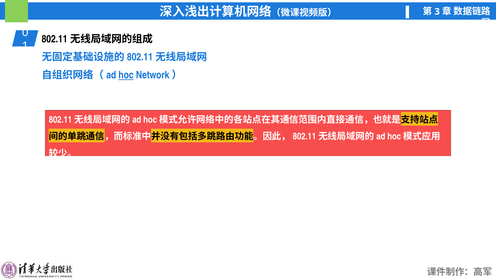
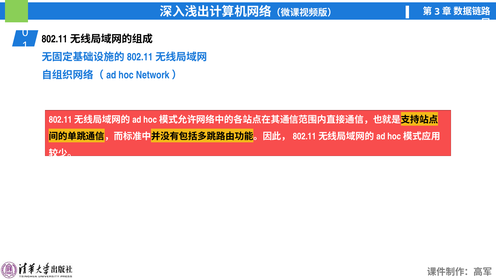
hoc underline: present -> none
